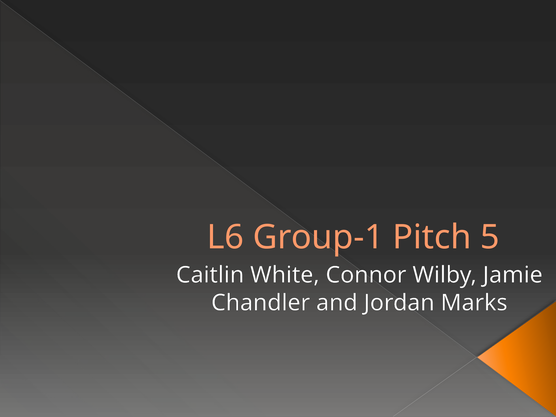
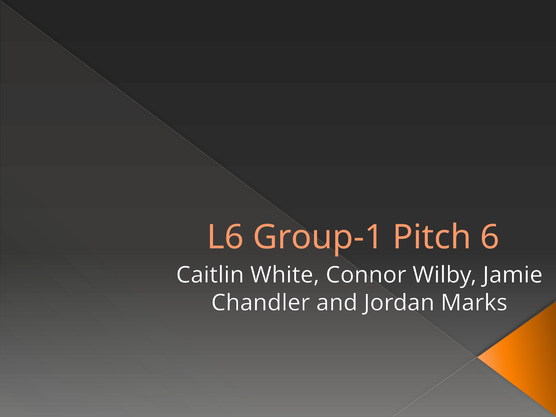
5: 5 -> 6
